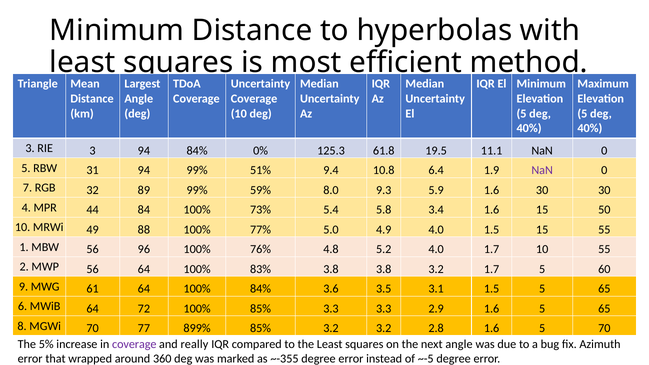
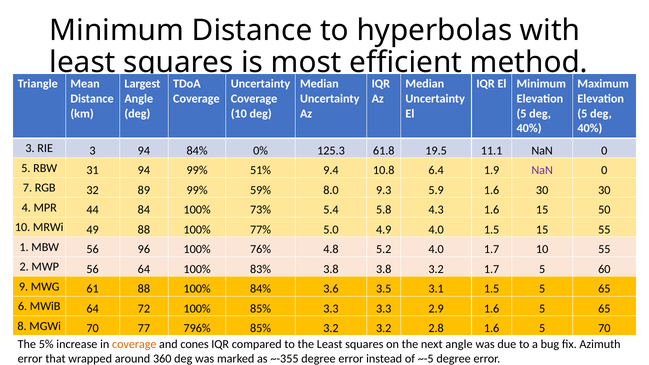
3.4: 3.4 -> 4.3
61 64: 64 -> 88
899%: 899% -> 796%
coverage at (134, 344) colour: purple -> orange
really: really -> cones
